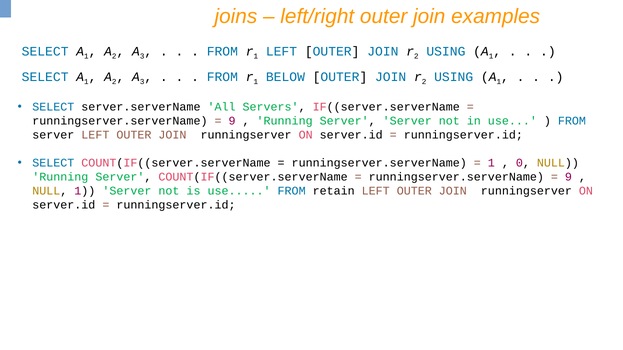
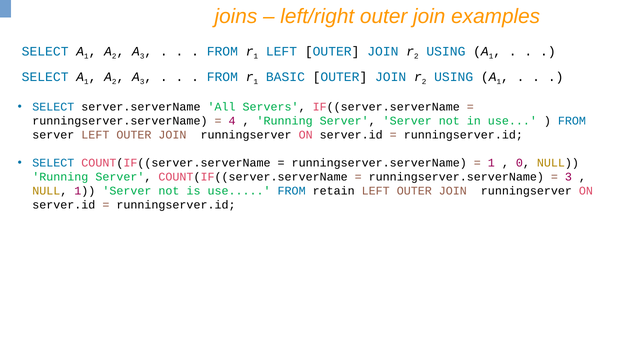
BELOW: BELOW -> BASIC
9 at (232, 121): 9 -> 4
9 at (568, 177): 9 -> 3
